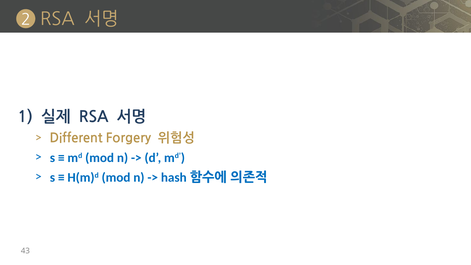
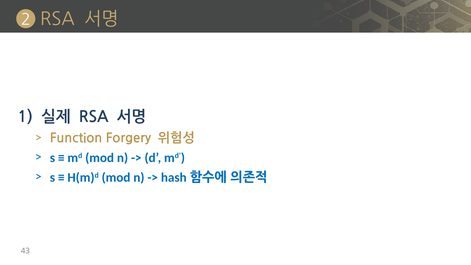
Different: Different -> Function
